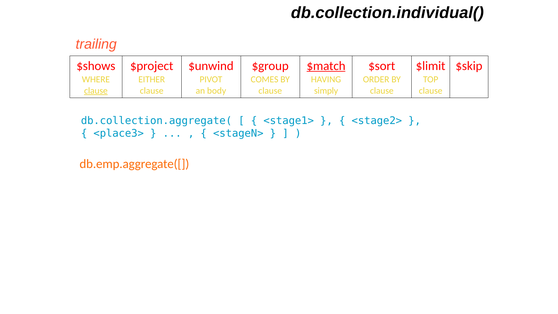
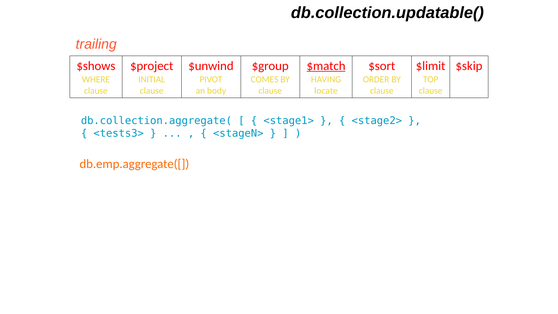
db.collection.individual(: db.collection.individual( -> db.collection.updatable(
EITHER: EITHER -> INITIAL
clause at (96, 91) underline: present -> none
simply: simply -> locate
<place3>: <place3> -> <tests3>
